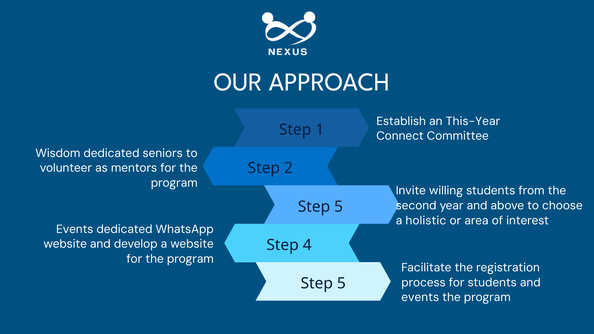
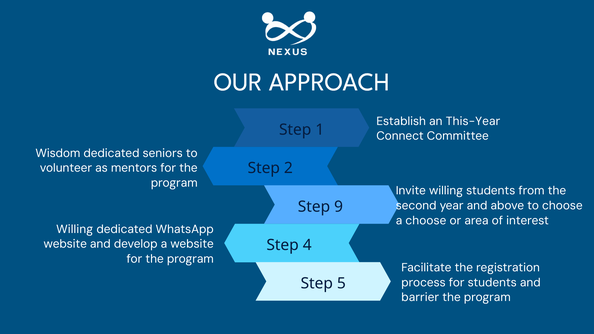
5 at (339, 207): 5 -> 9
a holistic: holistic -> choose
Events at (75, 229): Events -> Willing
events at (420, 297): events -> barrier
